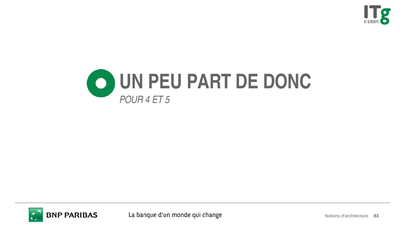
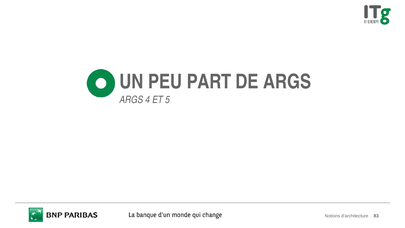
DE DONC: DONC -> ARGS
POUR at (131, 100): POUR -> ARGS
